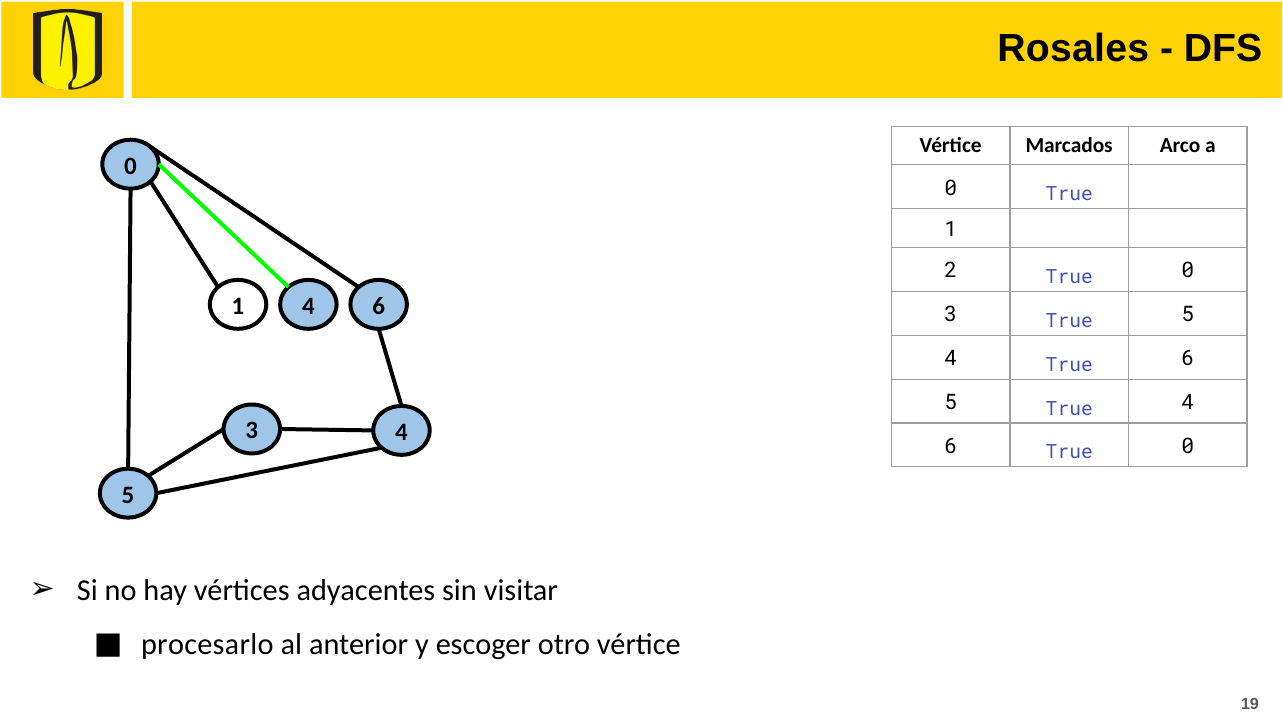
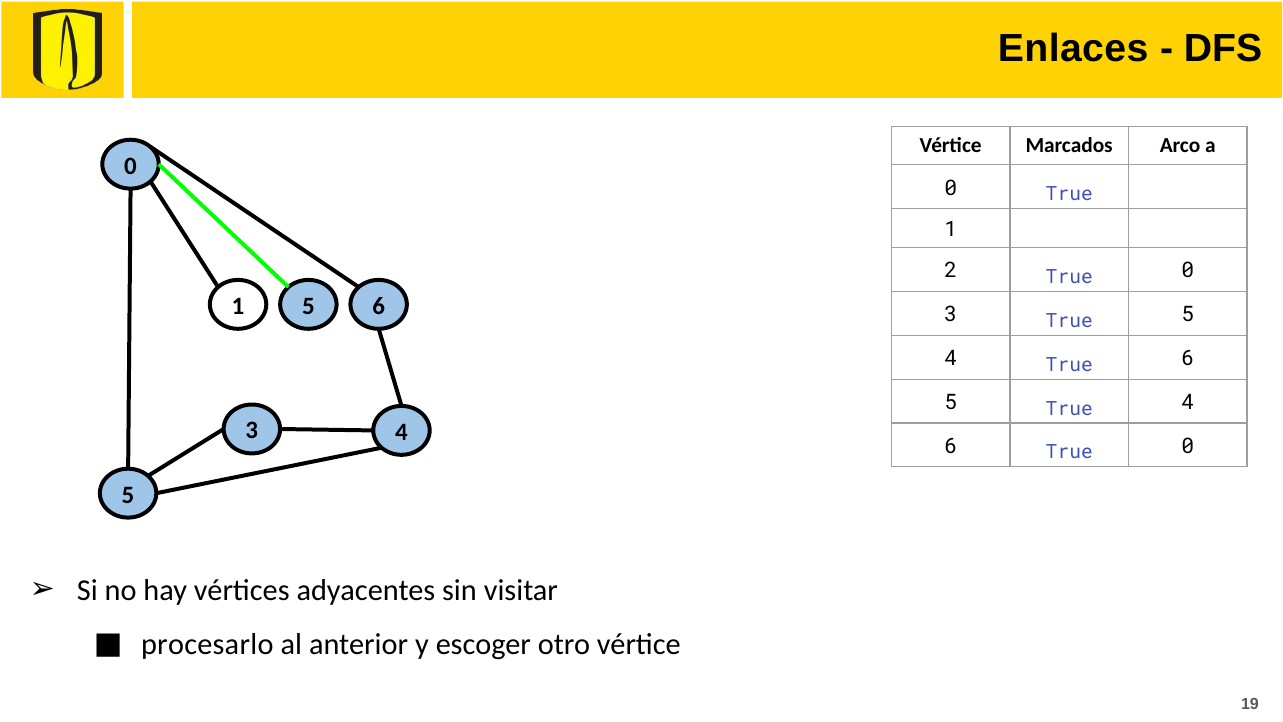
Rosales: Rosales -> Enlaces
1 4: 4 -> 5
